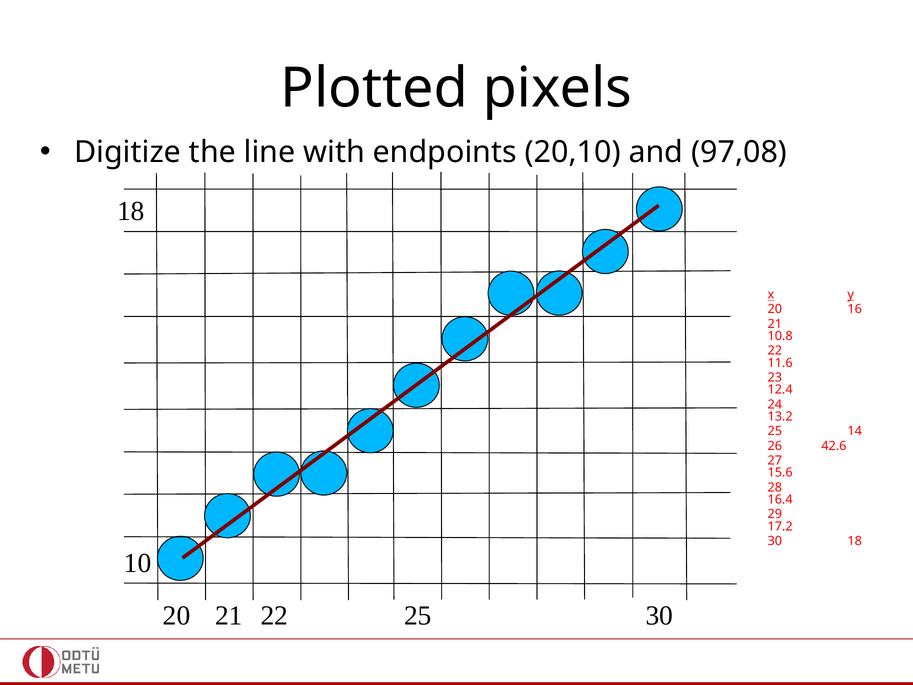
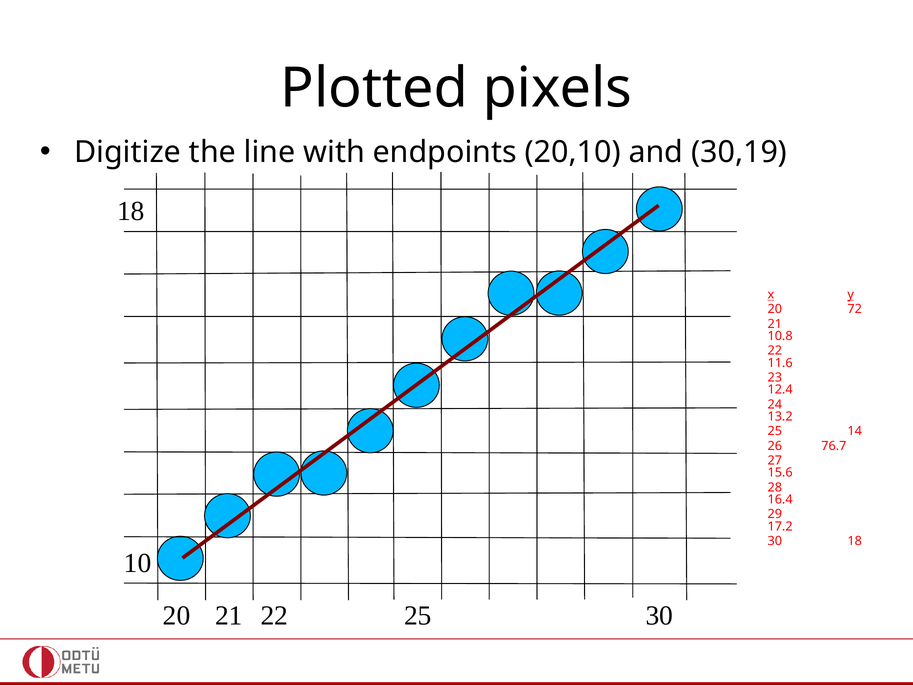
97,08: 97,08 -> 30,19
16: 16 -> 72
42.6: 42.6 -> 76.7
